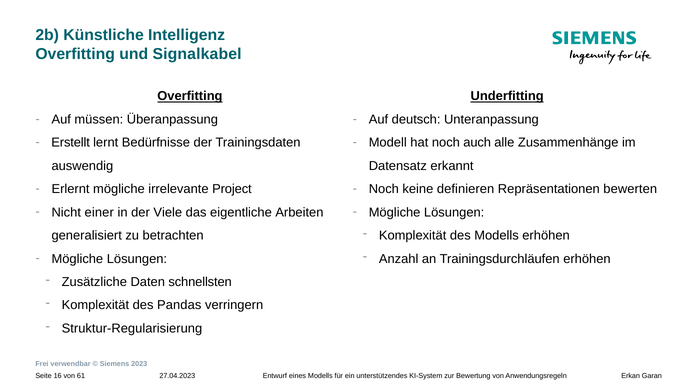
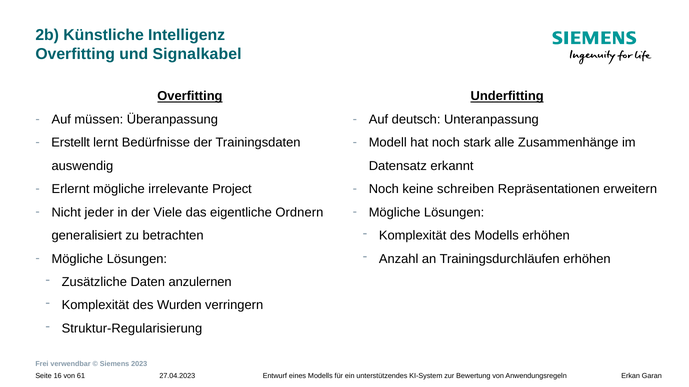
auch: auch -> stark
definieren: definieren -> schreiben
bewerten: bewerten -> erweitern
einer: einer -> jeder
Arbeiten: Arbeiten -> Ordnern
schnellsten: schnellsten -> anzulernen
Pandas: Pandas -> Wurden
